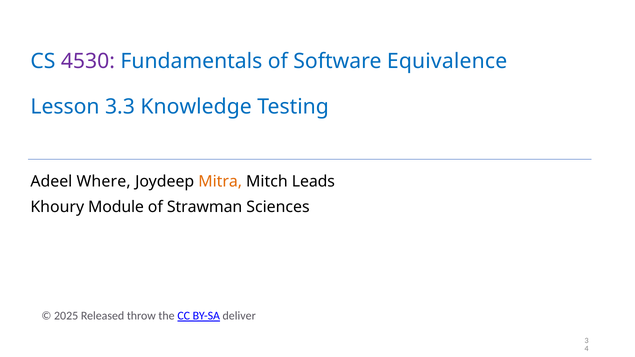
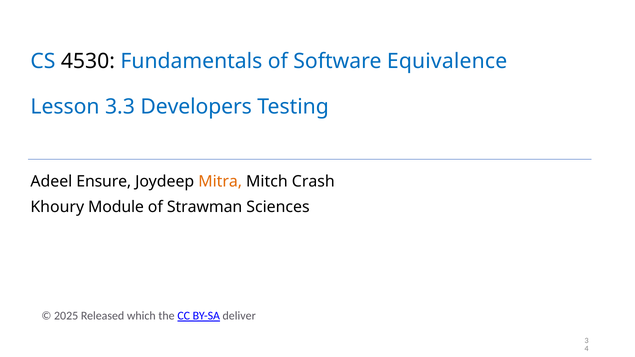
4530 colour: purple -> black
Knowledge: Knowledge -> Developers
Where: Where -> Ensure
Leads: Leads -> Crash
throw: throw -> which
